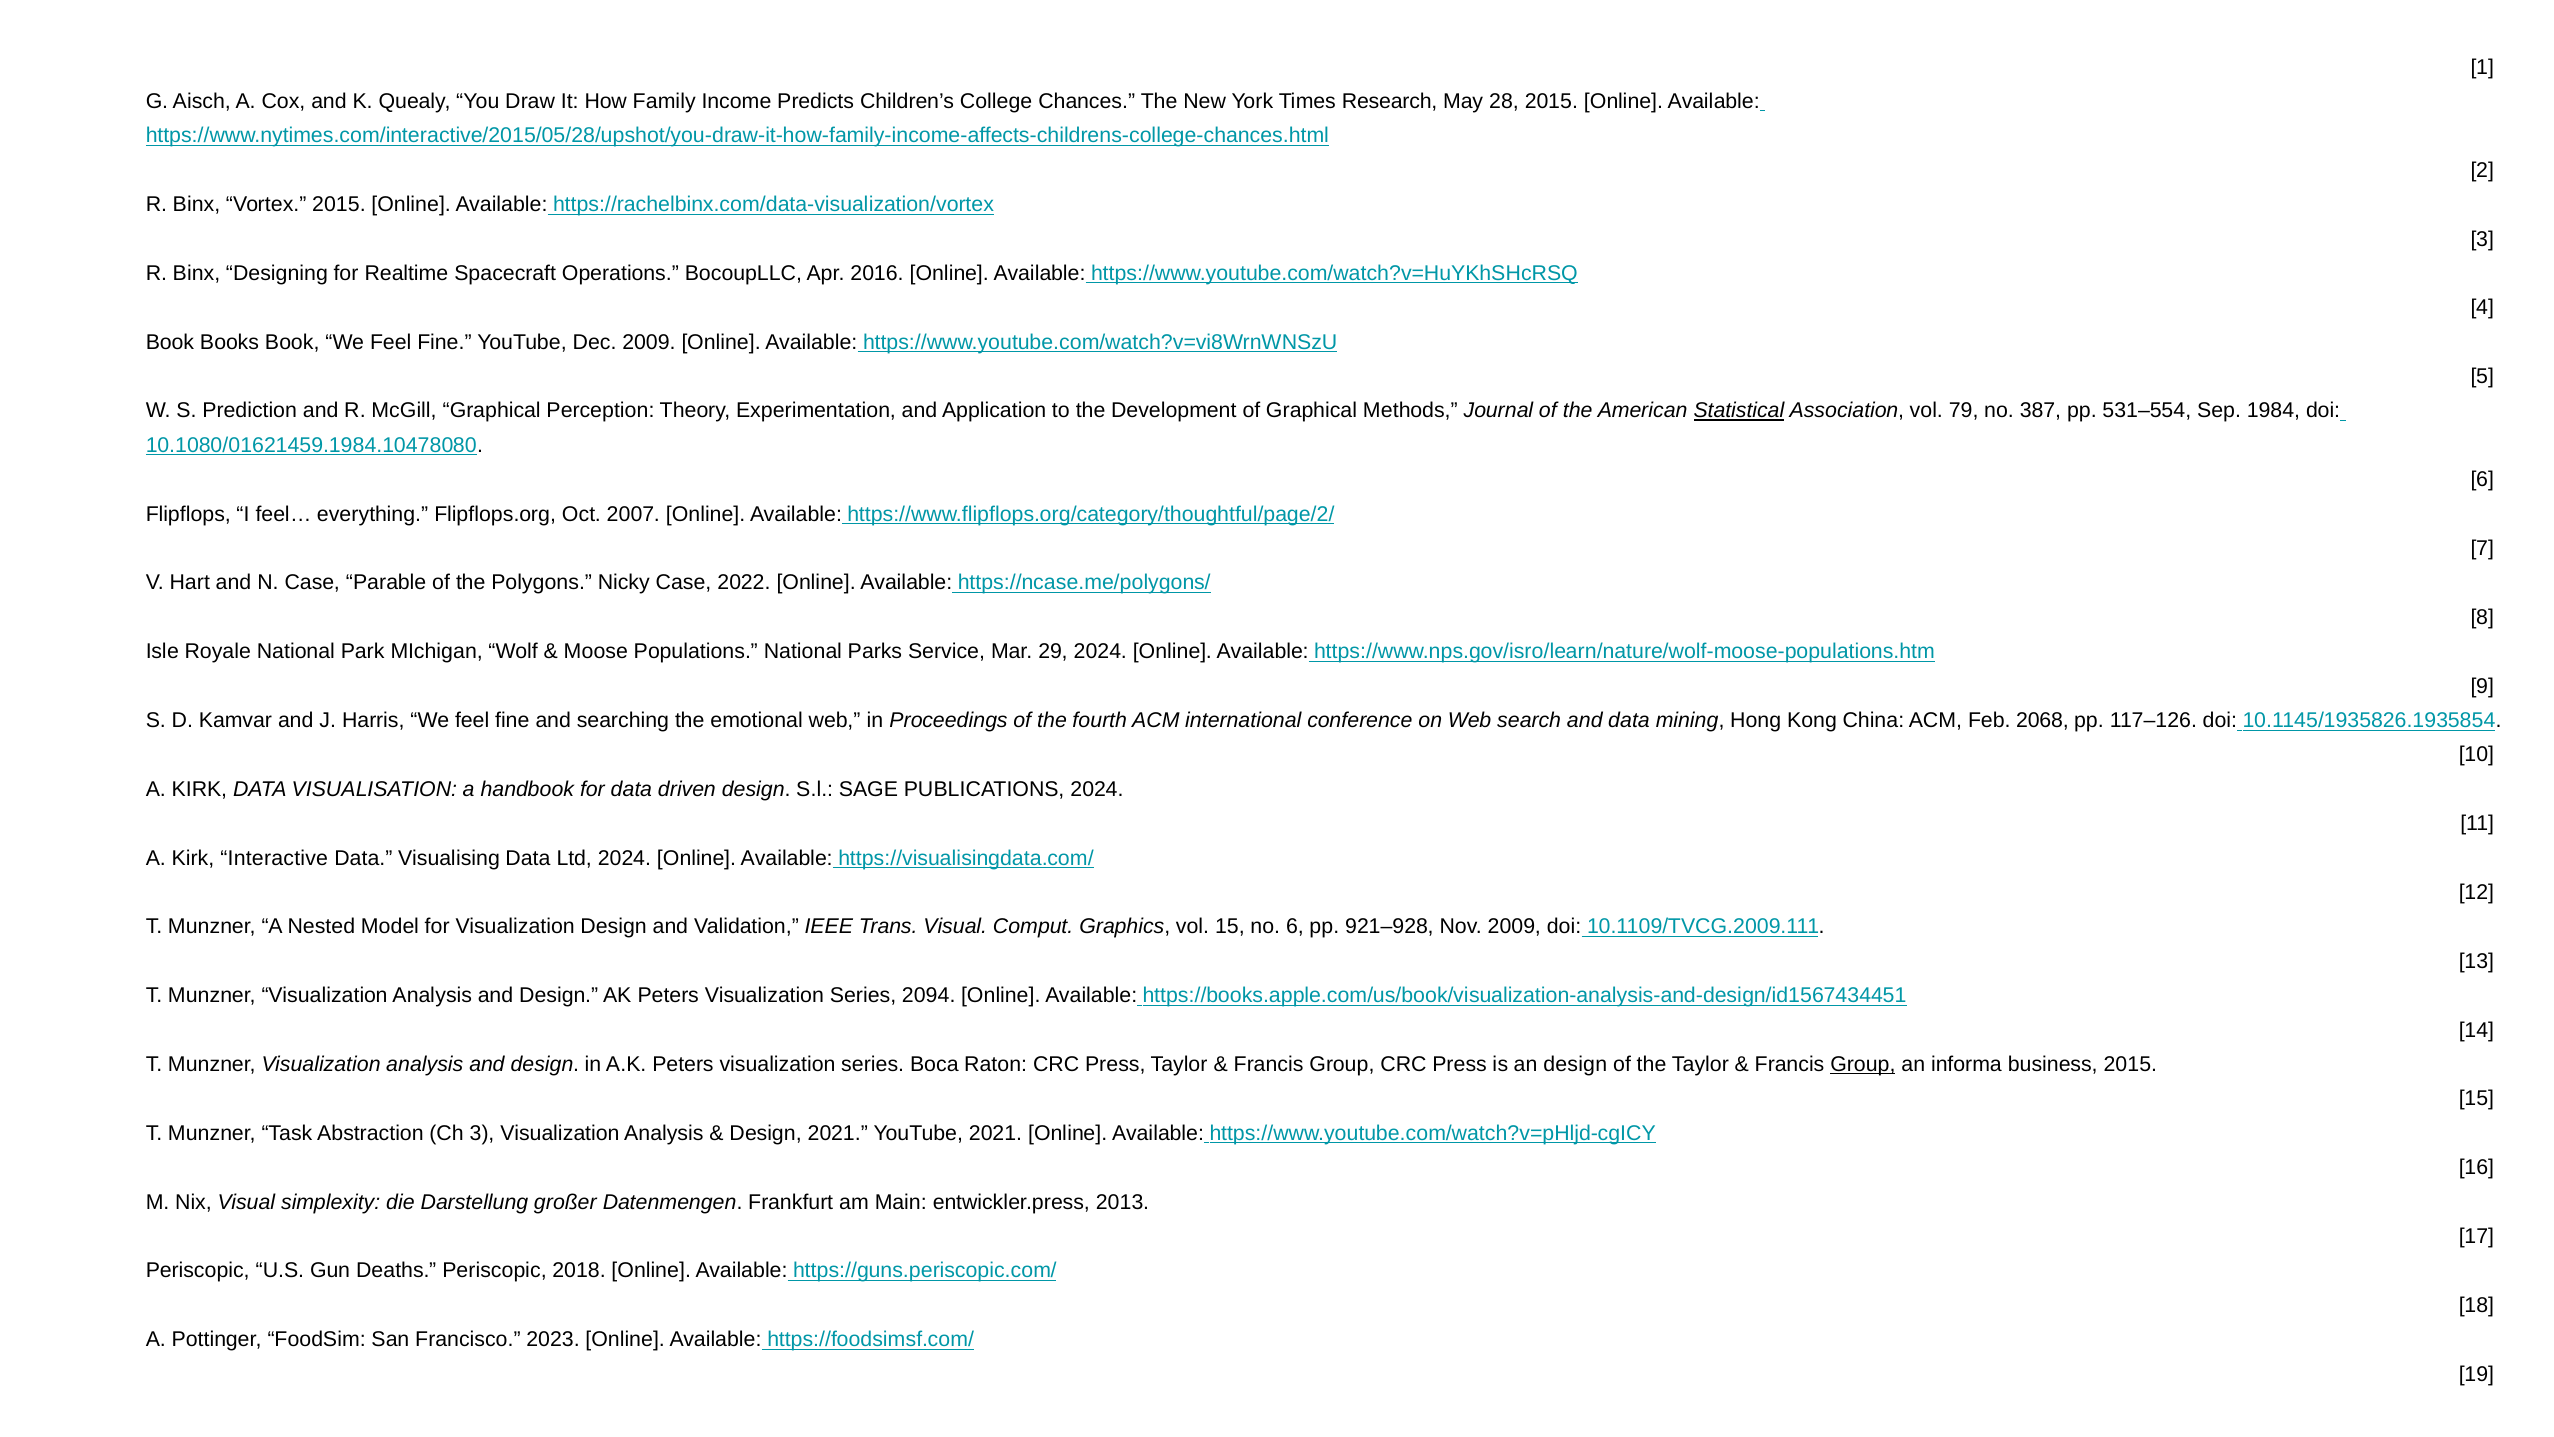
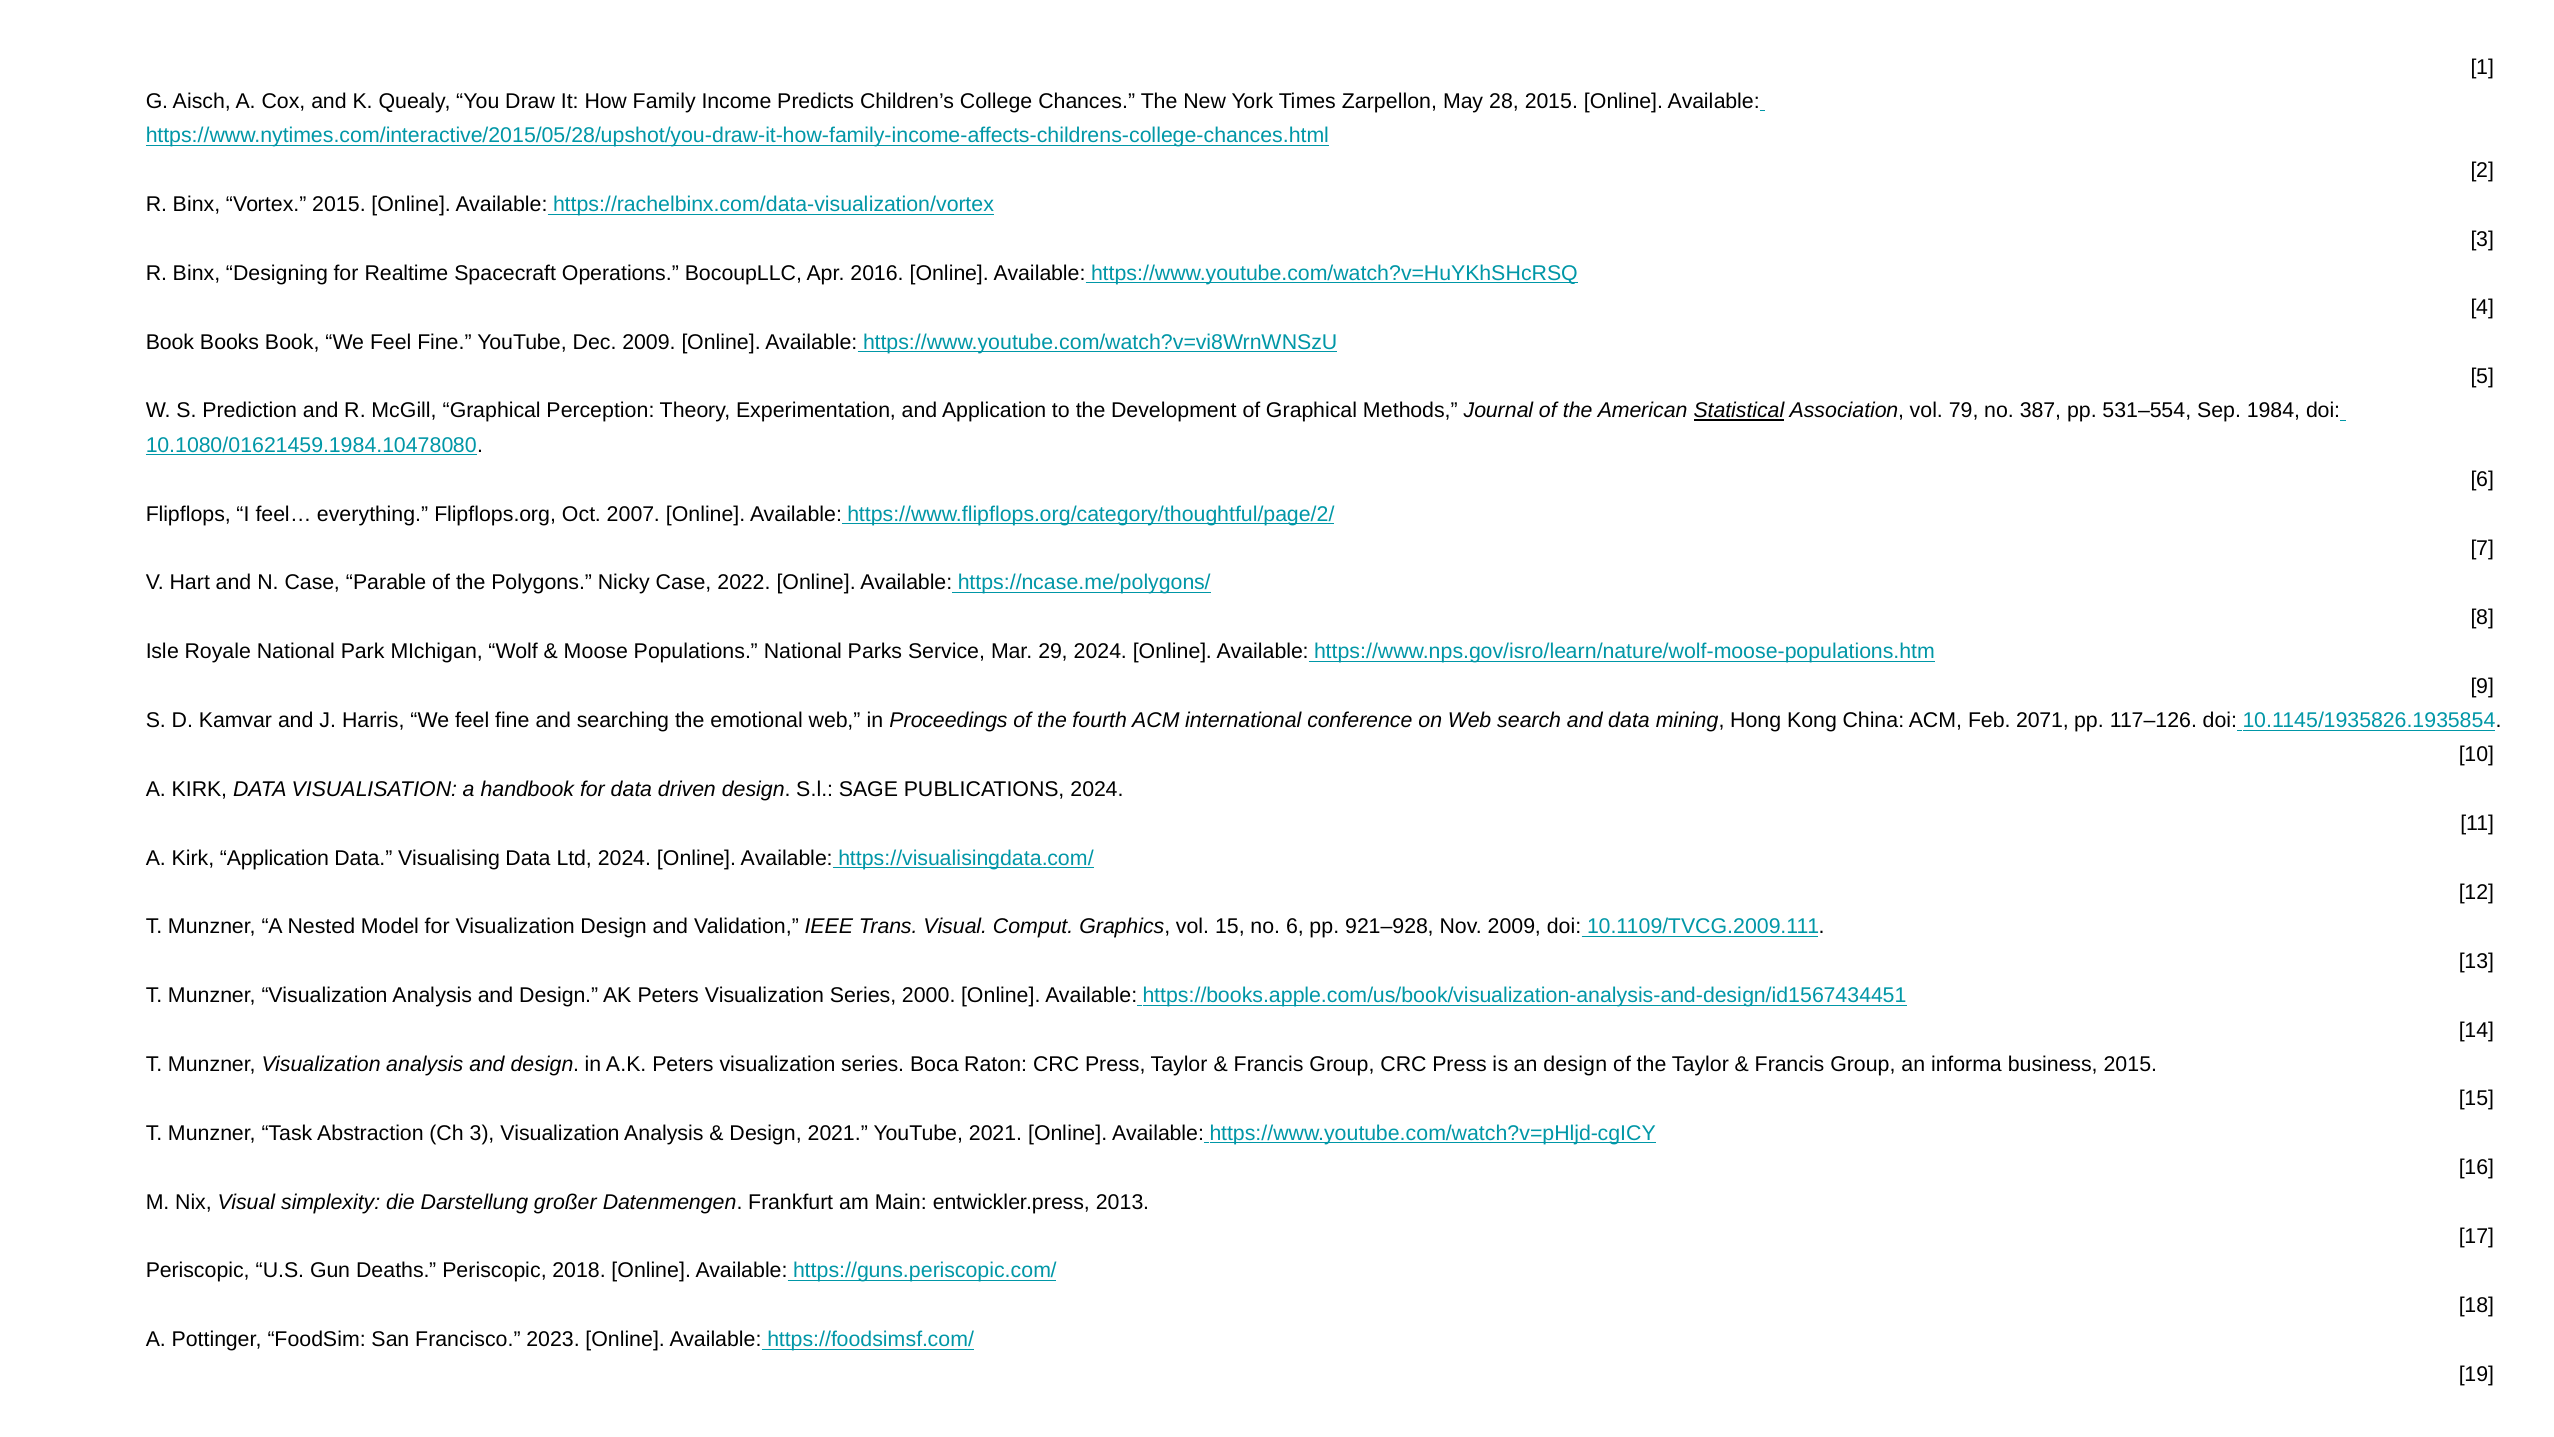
Research: Research -> Zarpellon
2068: 2068 -> 2071
Kirk Interactive: Interactive -> Application
2094: 2094 -> 2000
Group at (1863, 1064) underline: present -> none
